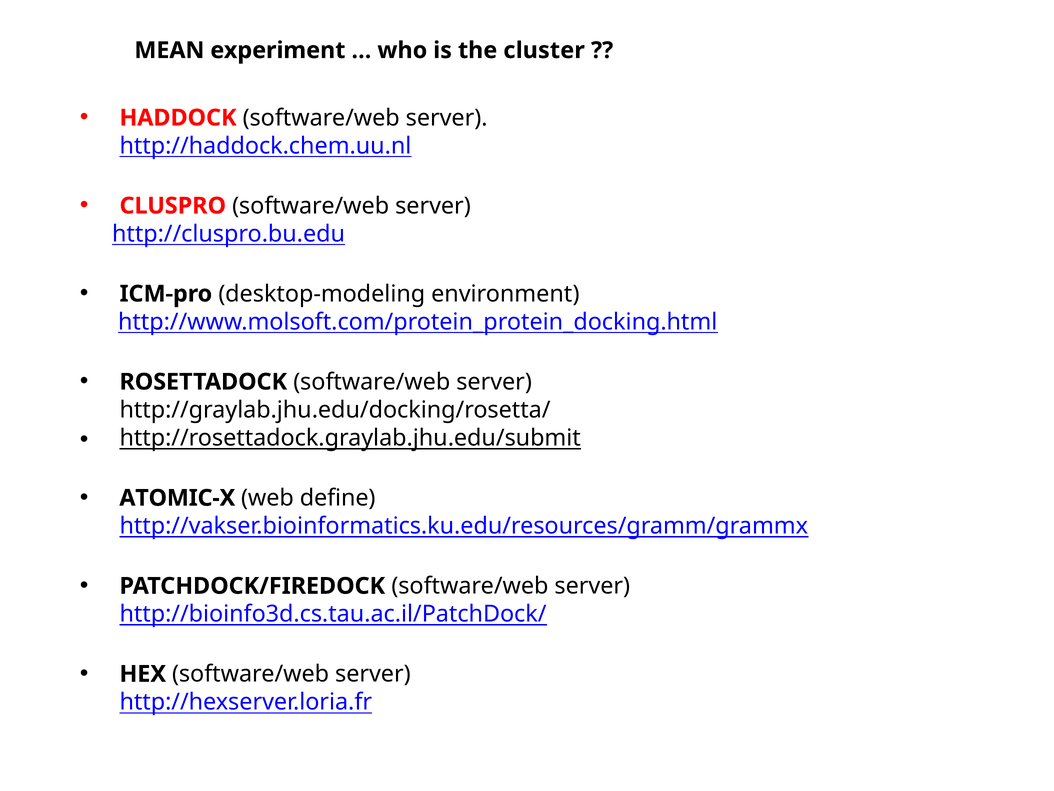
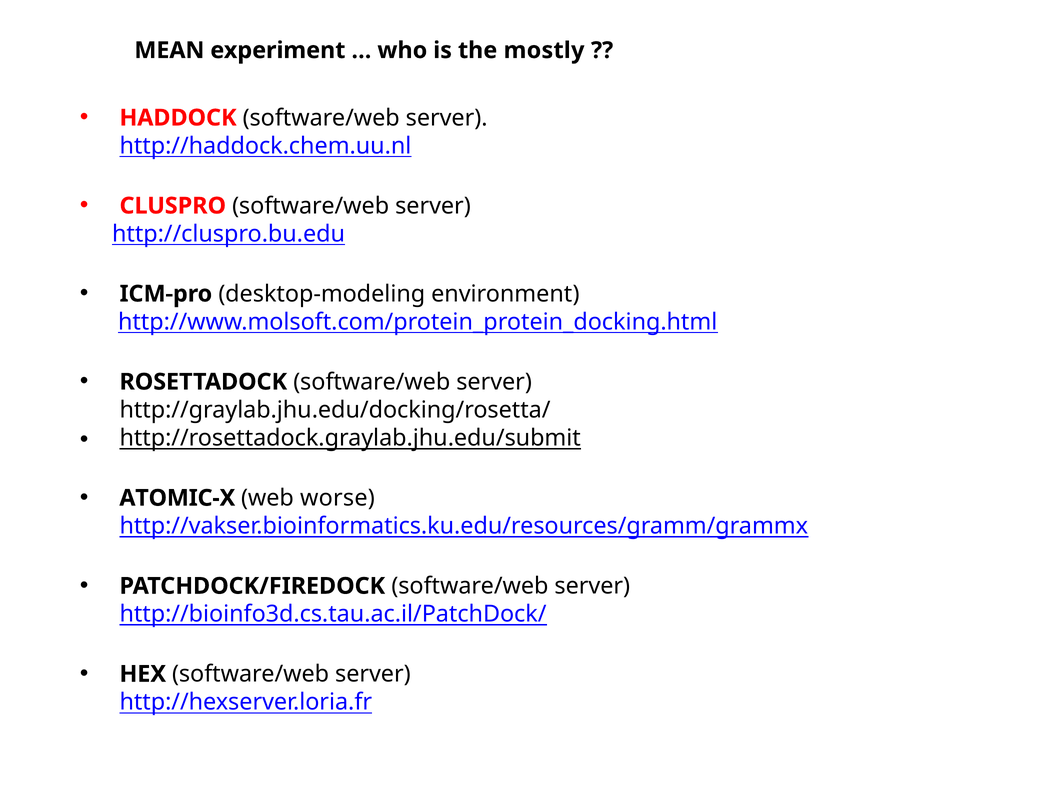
cluster: cluster -> mostly
define: define -> worse
